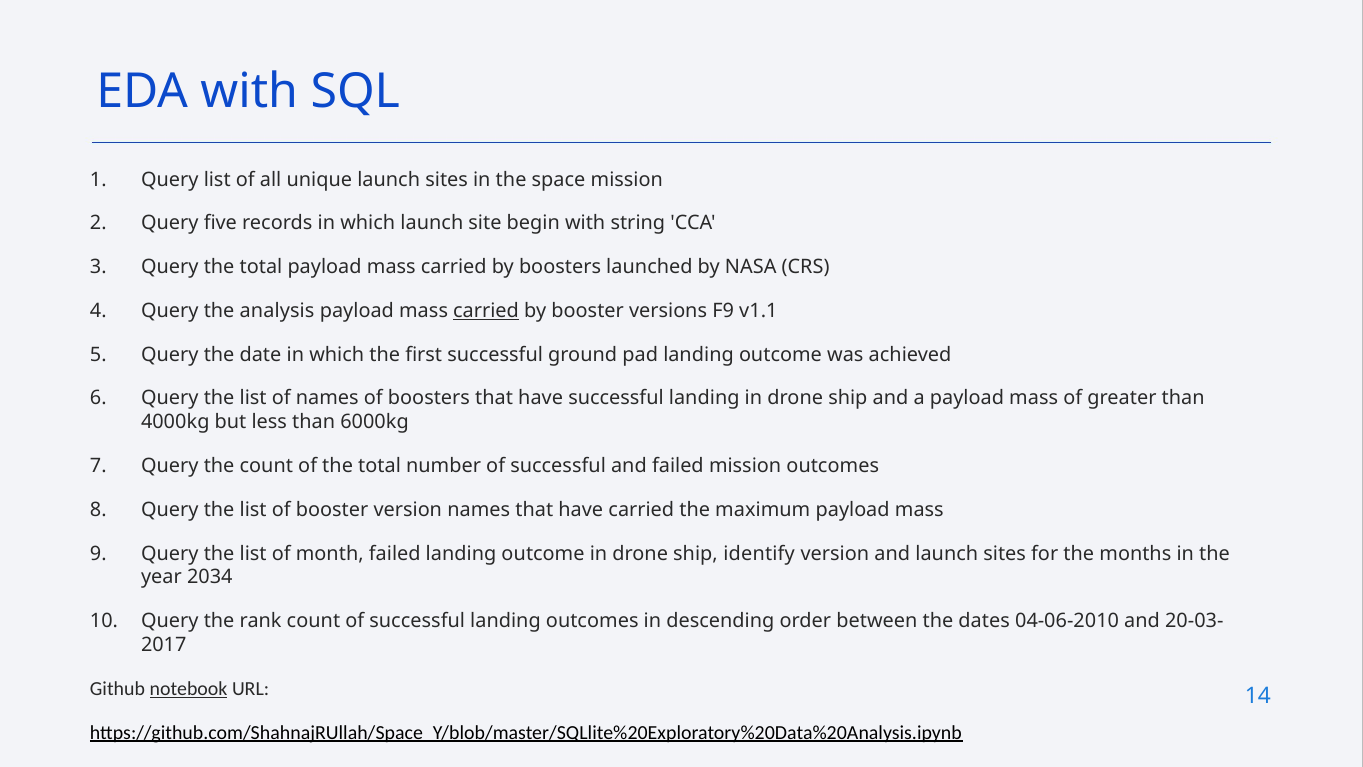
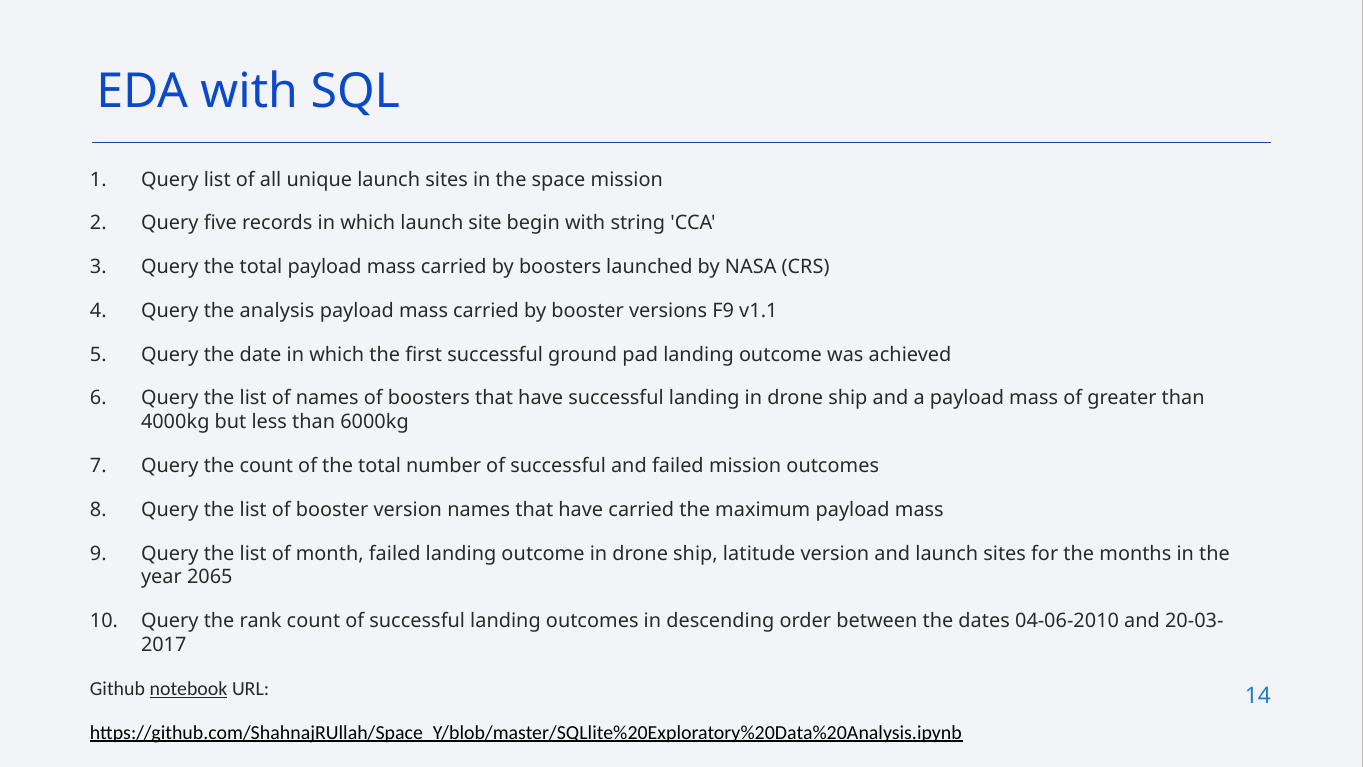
carried at (486, 311) underline: present -> none
identify: identify -> latitude
2034: 2034 -> 2065
